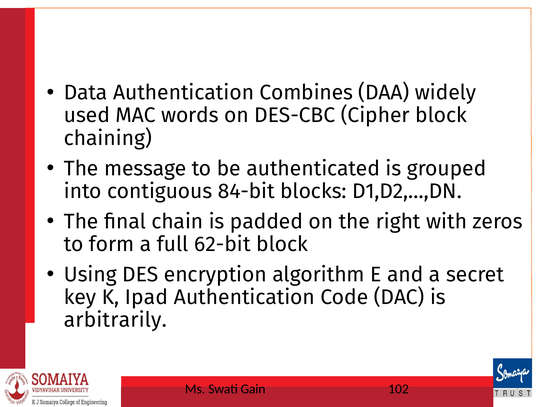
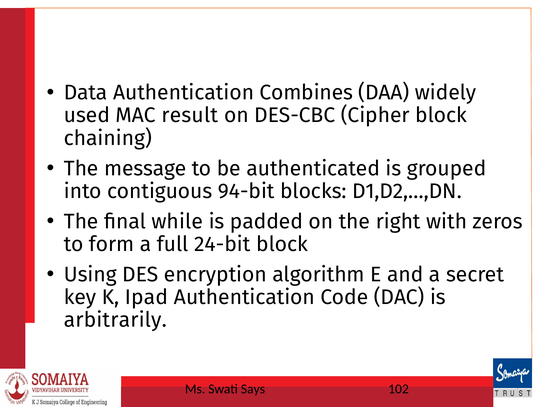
words: words -> result
84-bit: 84-bit -> 94-bit
chain: chain -> while
62-bit: 62-bit -> 24-bit
Gain: Gain -> Says
